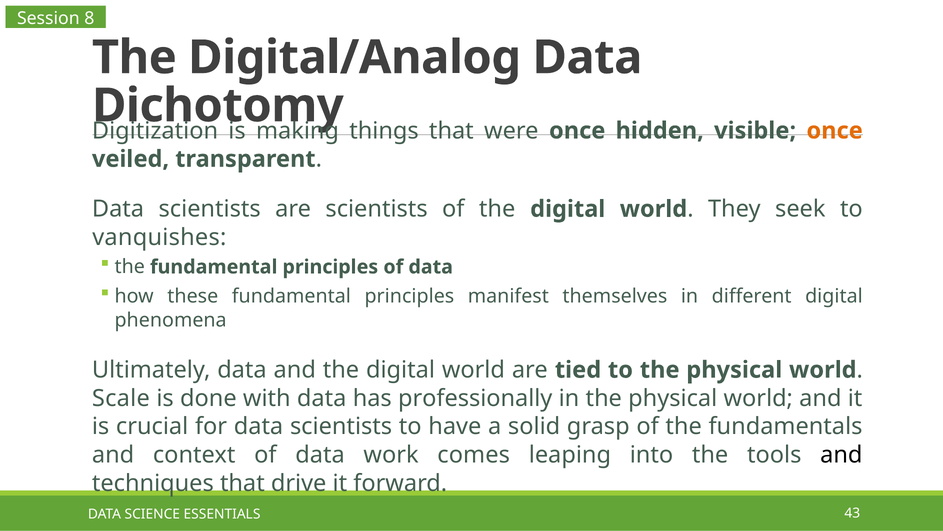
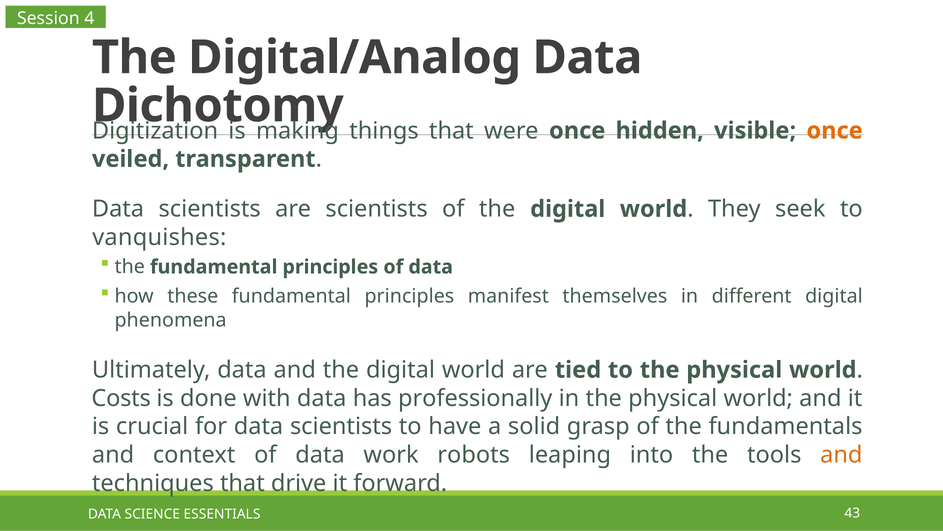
8: 8 -> 4
Scale: Scale -> Costs
comes: comes -> robots
and at (841, 454) colour: black -> orange
